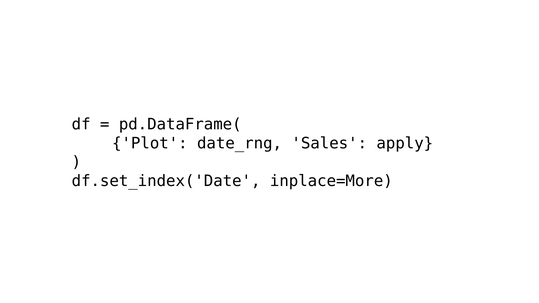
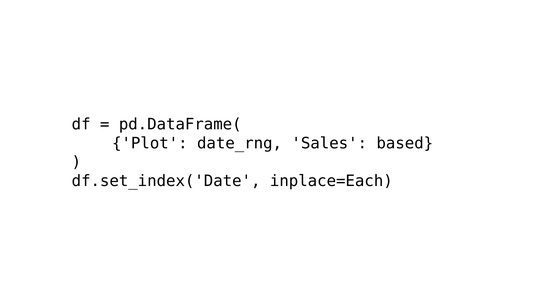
apply: apply -> based
inplace=More: inplace=More -> inplace=Each
